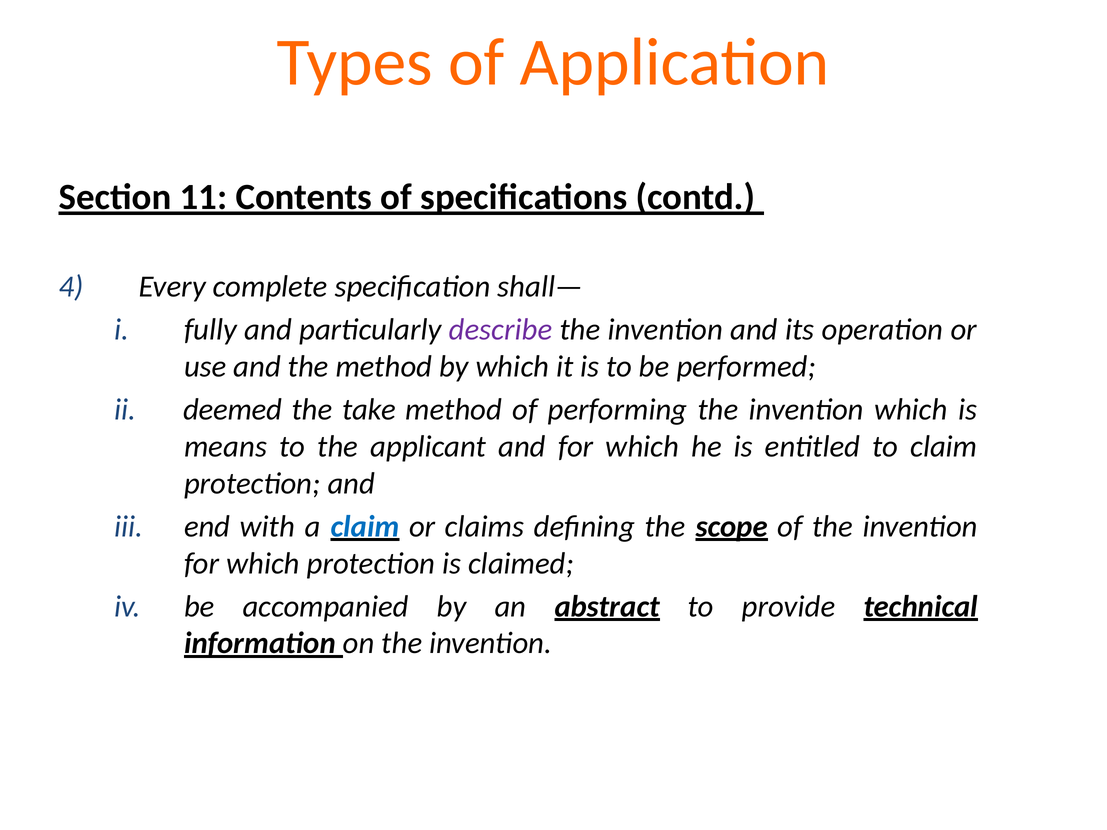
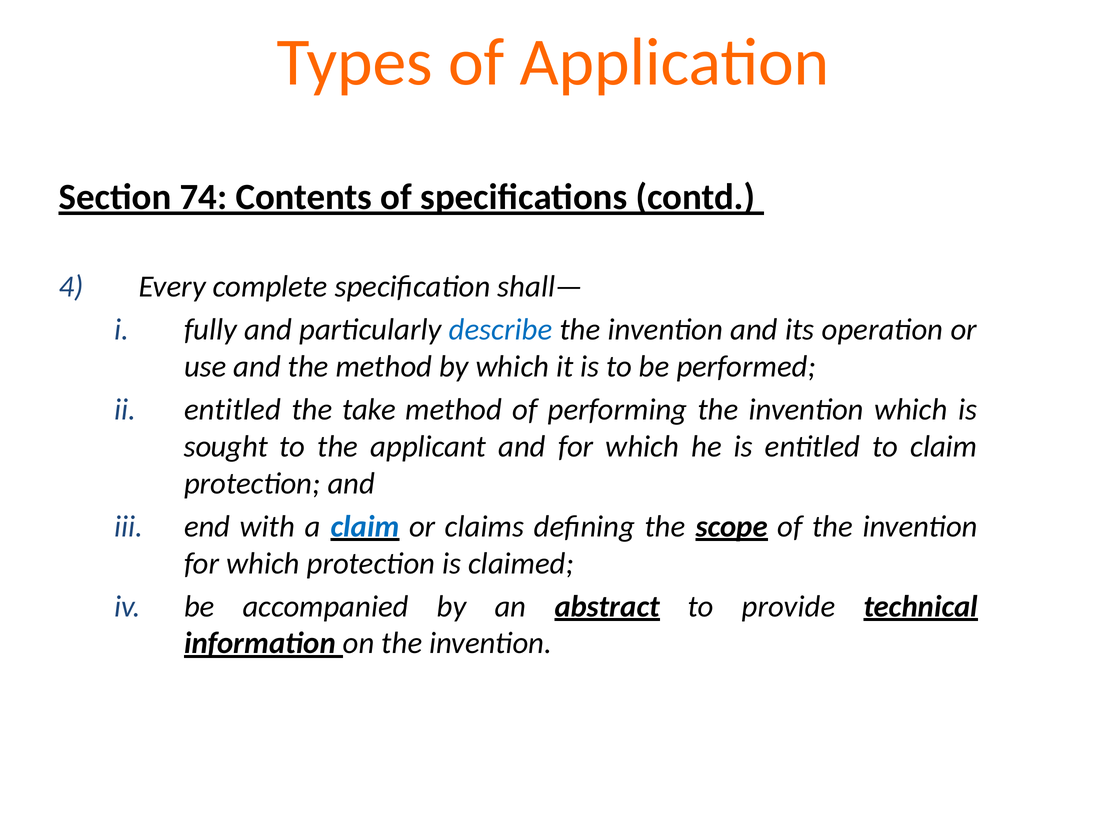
11: 11 -> 74
describe colour: purple -> blue
deemed at (233, 410): deemed -> entitled
means: means -> sought
